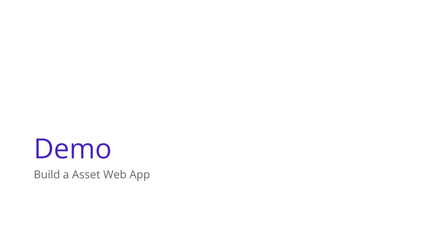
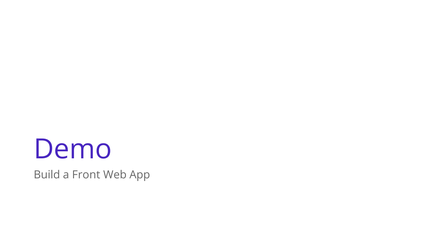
Asset: Asset -> Front
